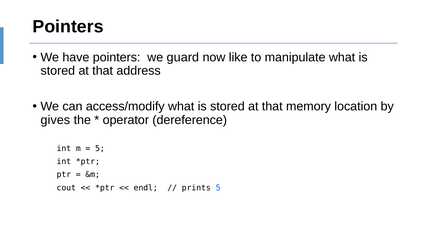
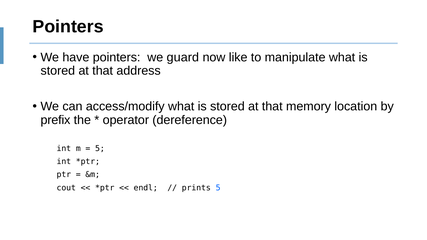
gives: gives -> prefix
